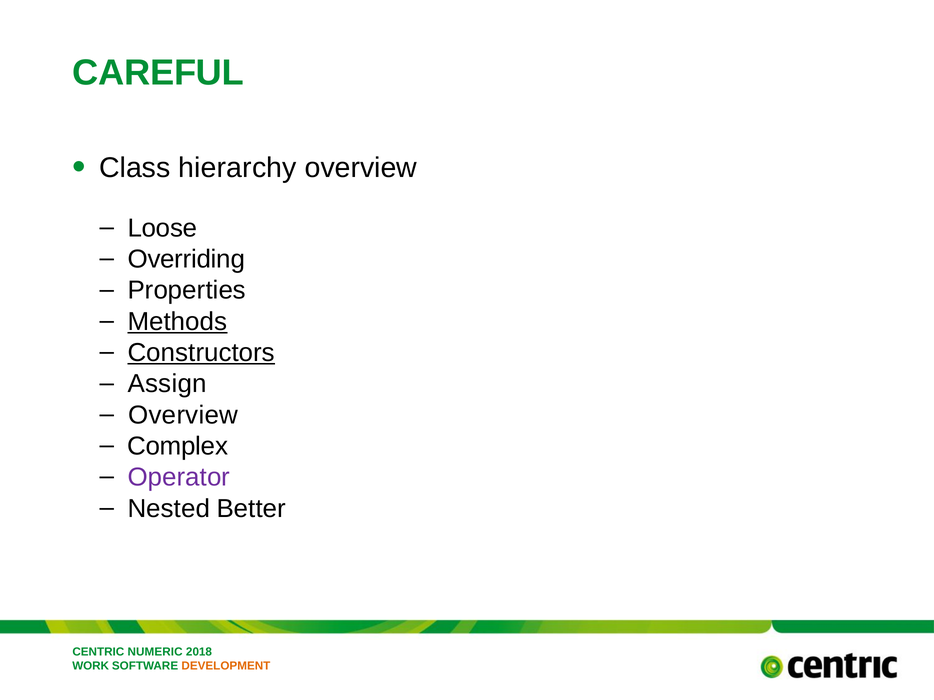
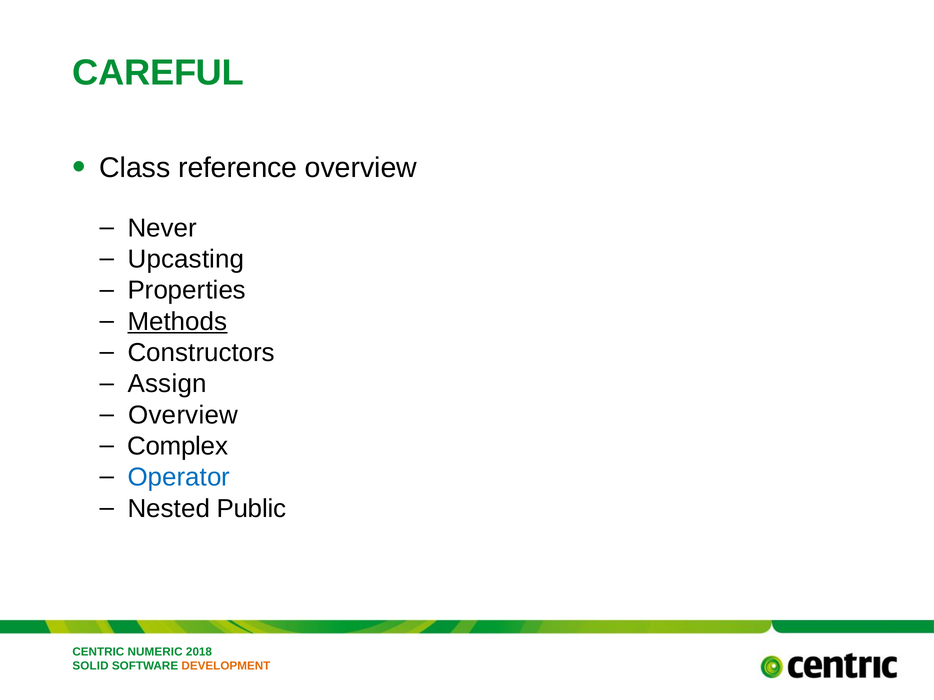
hierarchy: hierarchy -> reference
Loose: Loose -> Never
Overriding: Overriding -> Upcasting
Constructors underline: present -> none
Operator colour: purple -> blue
Better: Better -> Public
WORK: WORK -> SOLID
